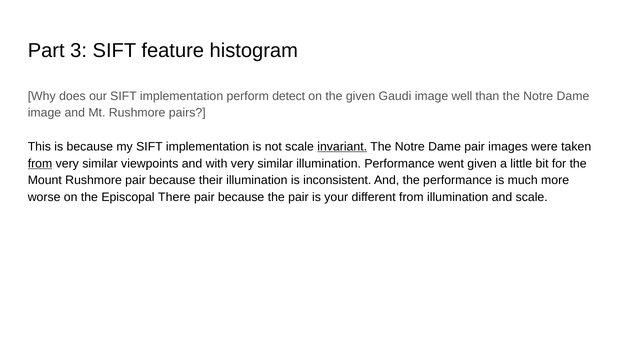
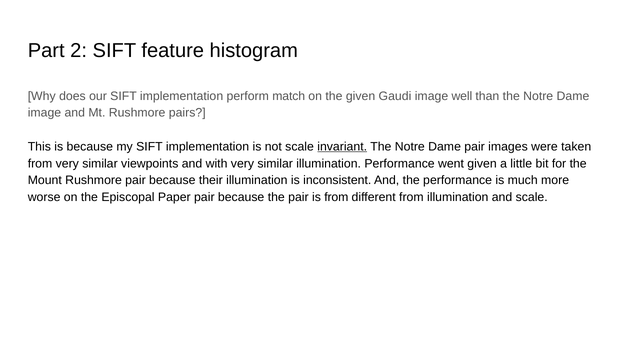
3: 3 -> 2
detect: detect -> match
from at (40, 164) underline: present -> none
There: There -> Paper
is your: your -> from
